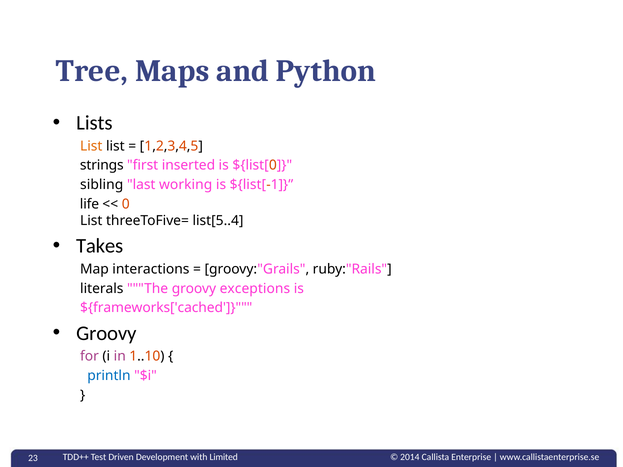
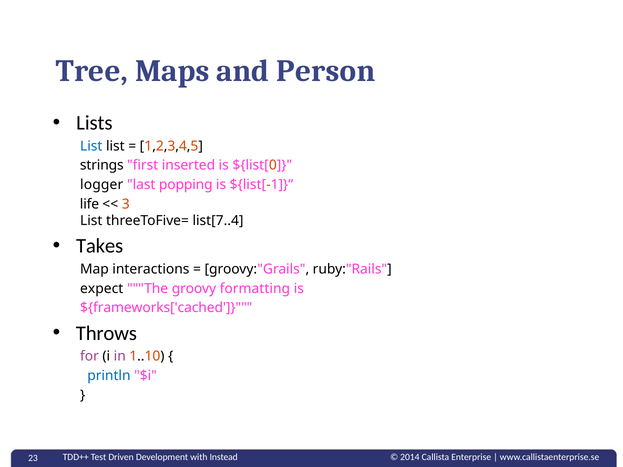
Python: Python -> Person
List at (91, 146) colour: orange -> blue
sibling: sibling -> logger
working: working -> popping
0: 0 -> 3
list[5..4: list[5..4 -> list[7..4
literals: literals -> expect
exceptions: exceptions -> formatting
Groovy at (106, 333): Groovy -> Throws
Limited: Limited -> Instead
